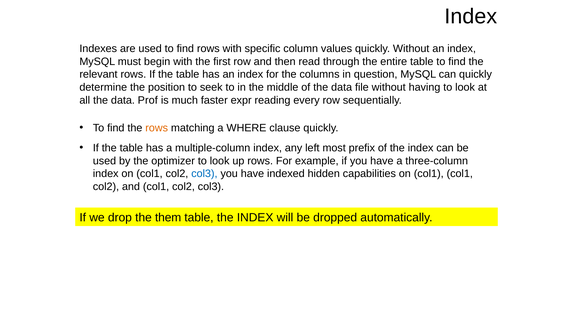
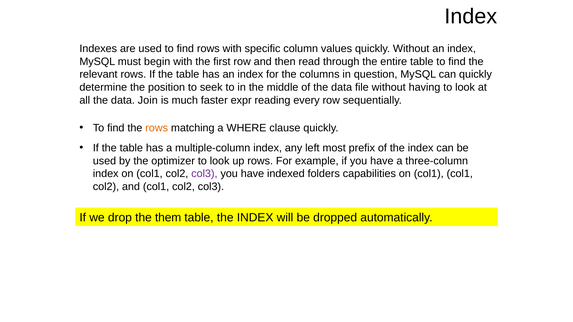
Prof: Prof -> Join
col3 at (204, 174) colour: blue -> purple
hidden: hidden -> folders
